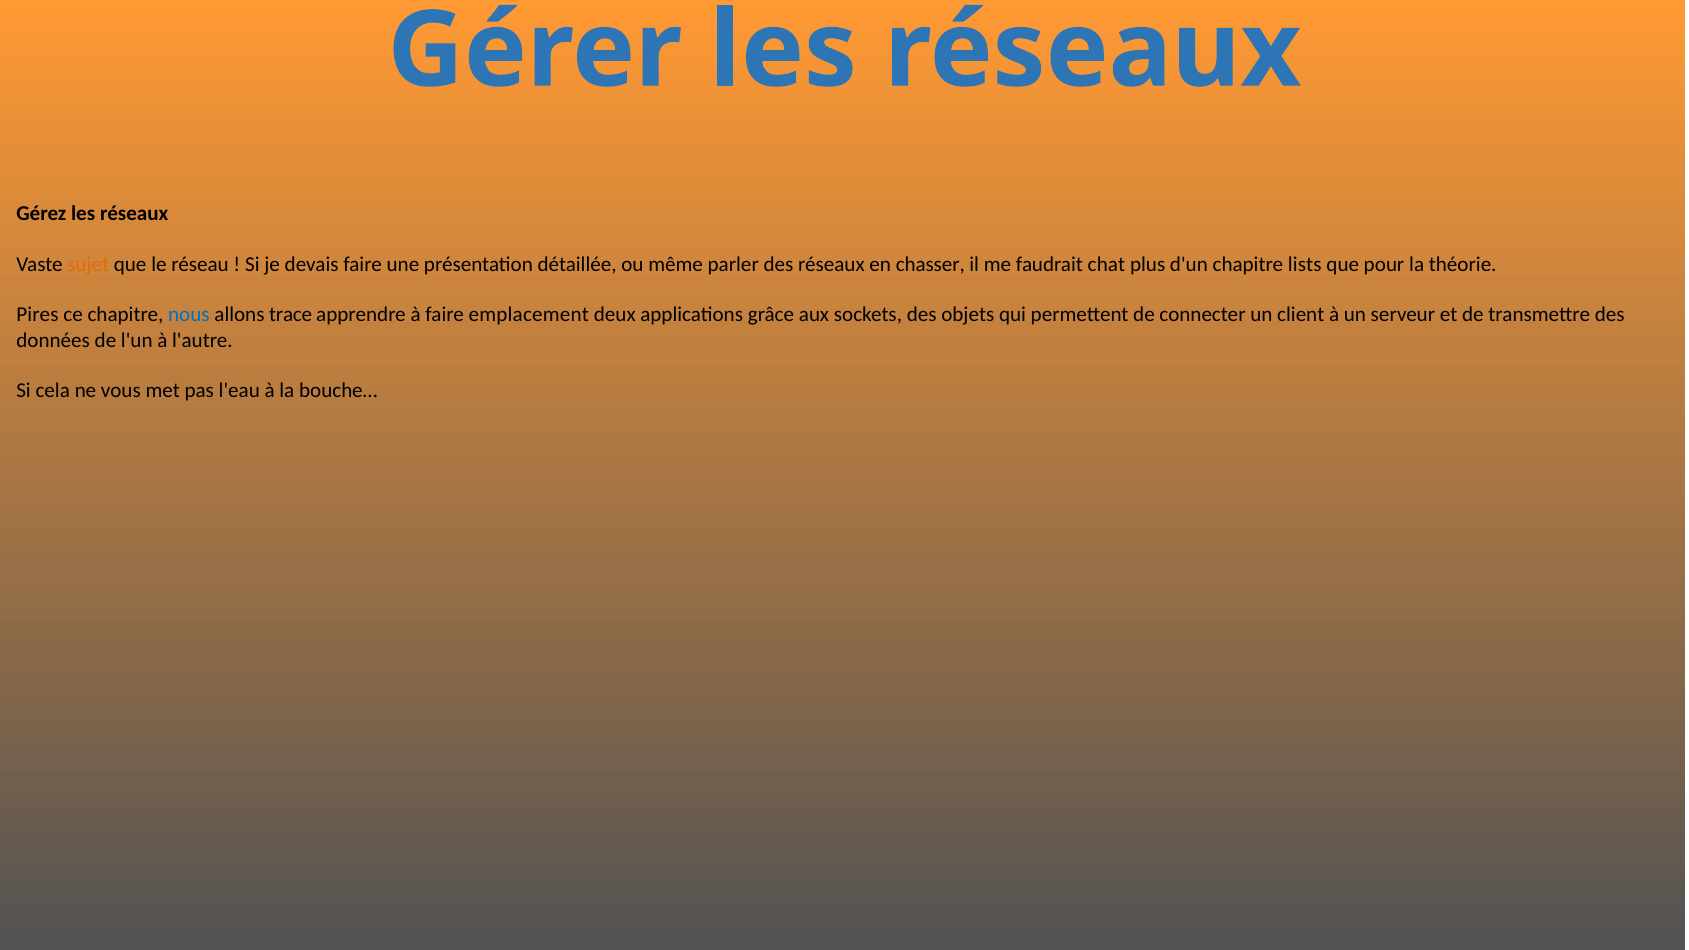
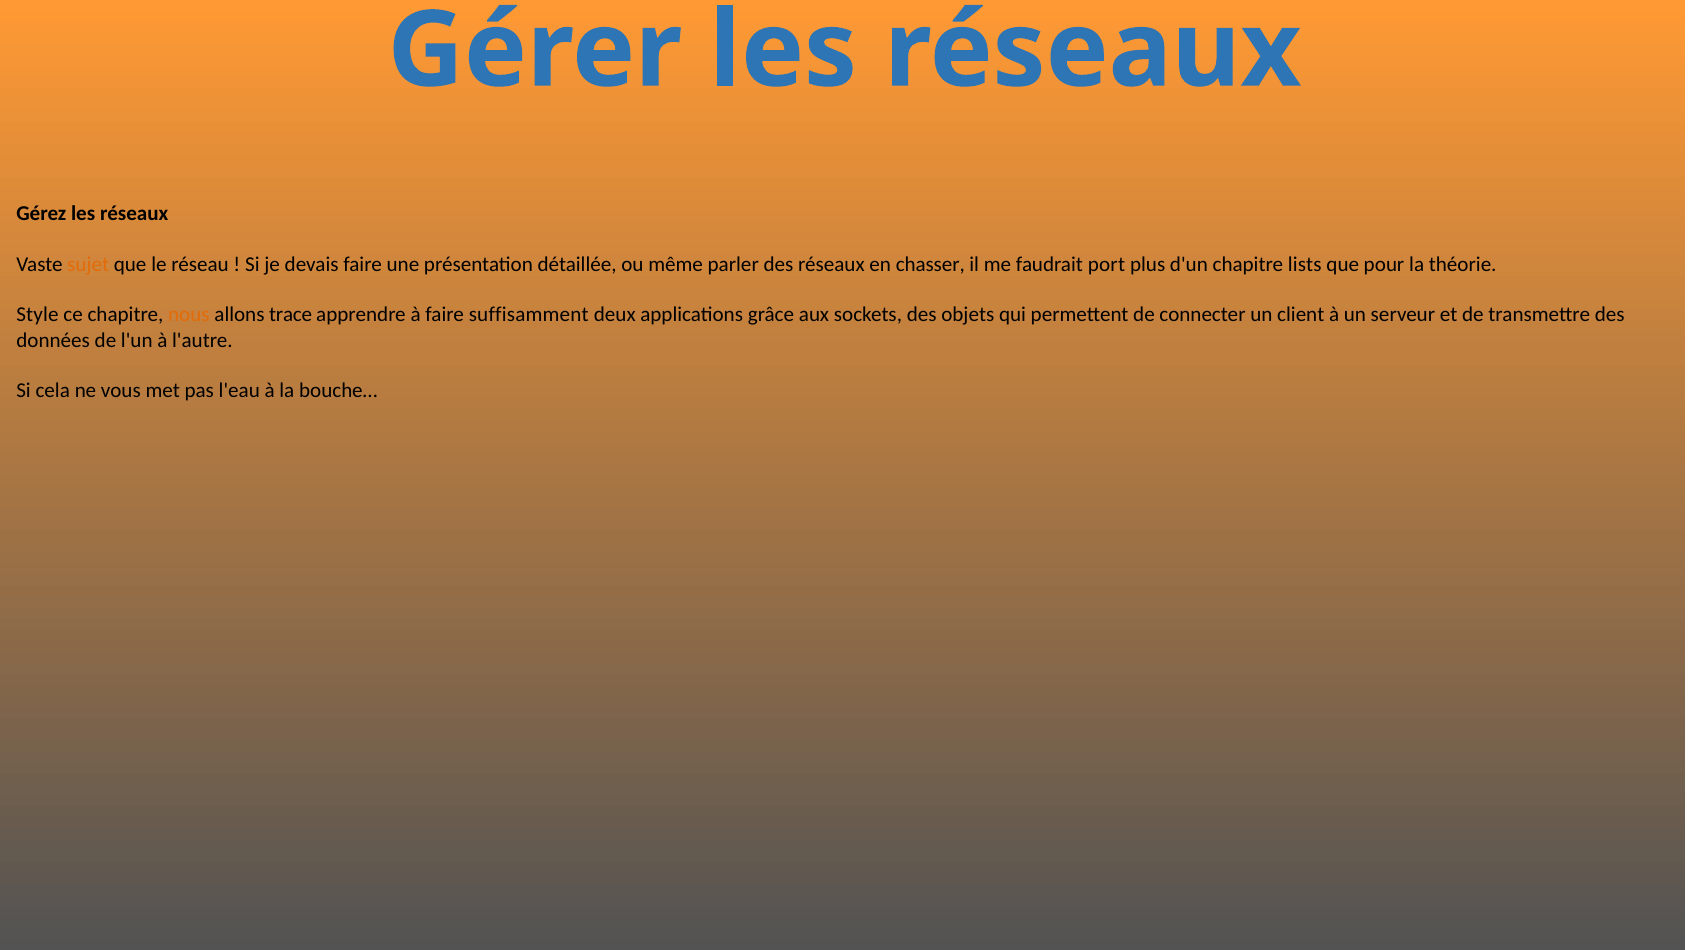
chat: chat -> port
Pires: Pires -> Style
nous colour: blue -> orange
emplacement: emplacement -> suffisamment
